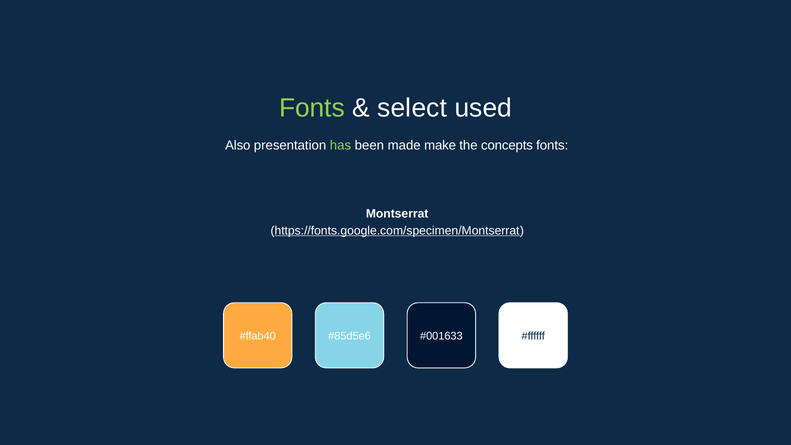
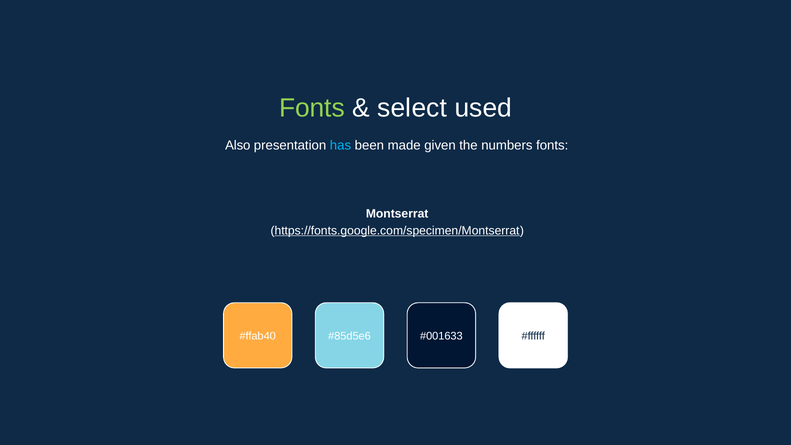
has colour: light green -> light blue
make: make -> given
concepts: concepts -> numbers
